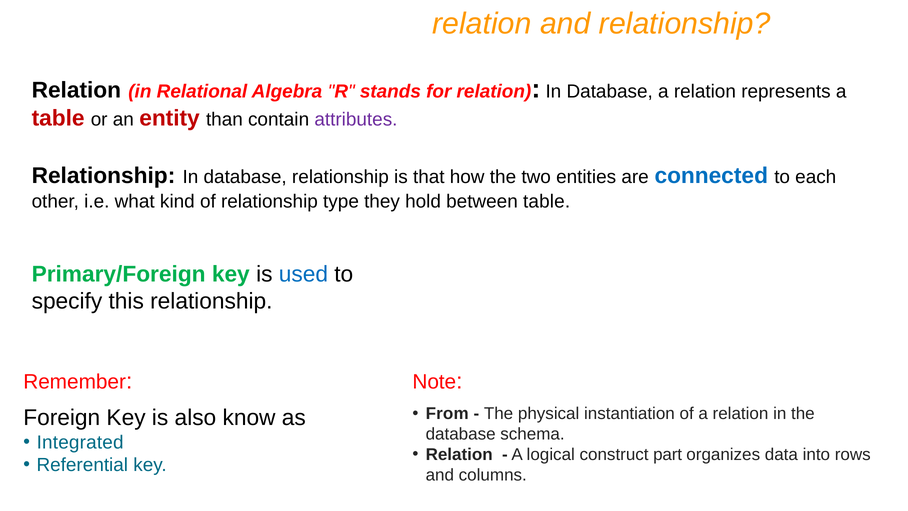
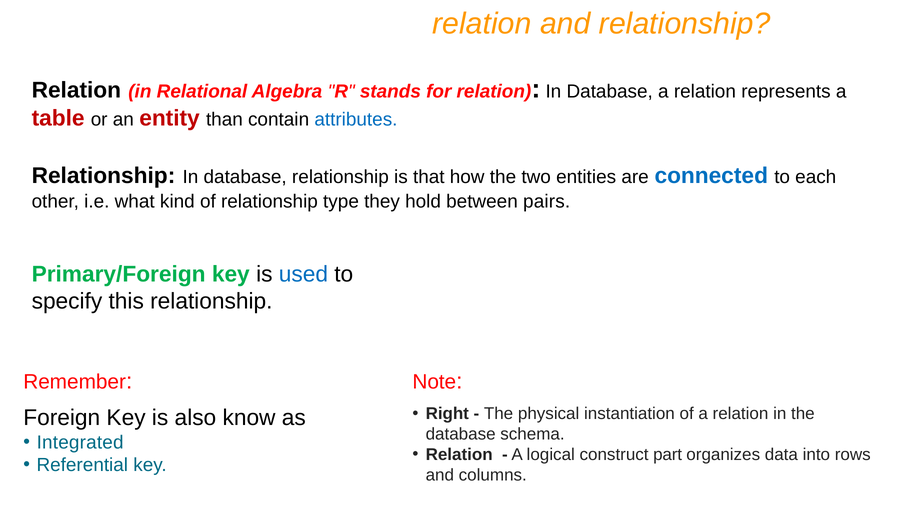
attributes colour: purple -> blue
between table: table -> pairs
From: From -> Right
